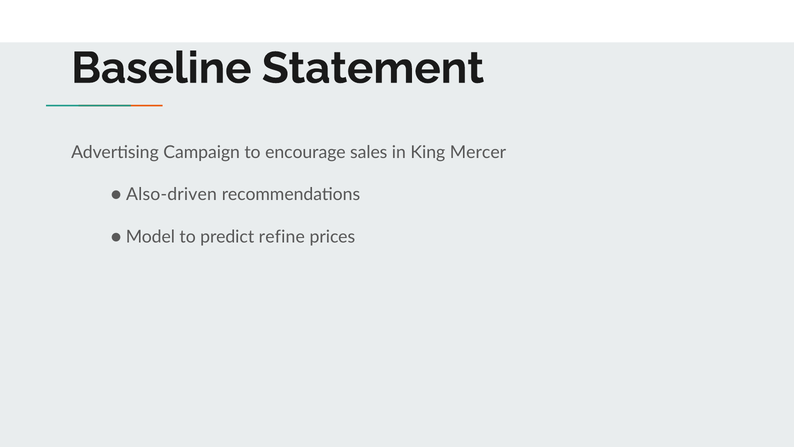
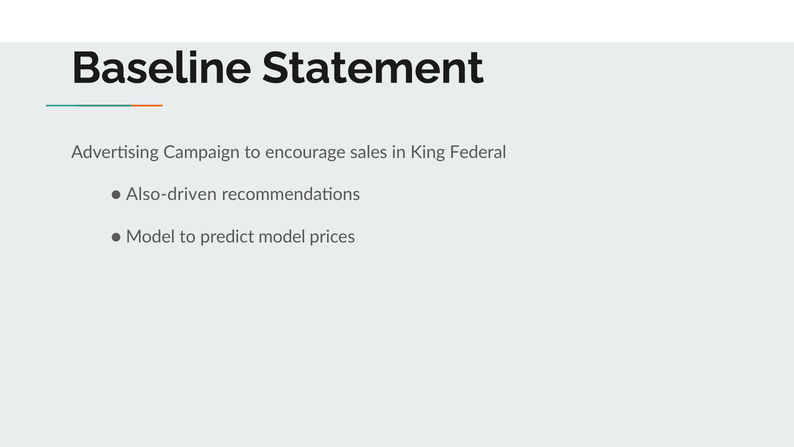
Mercer: Mercer -> Federal
predict refine: refine -> model
